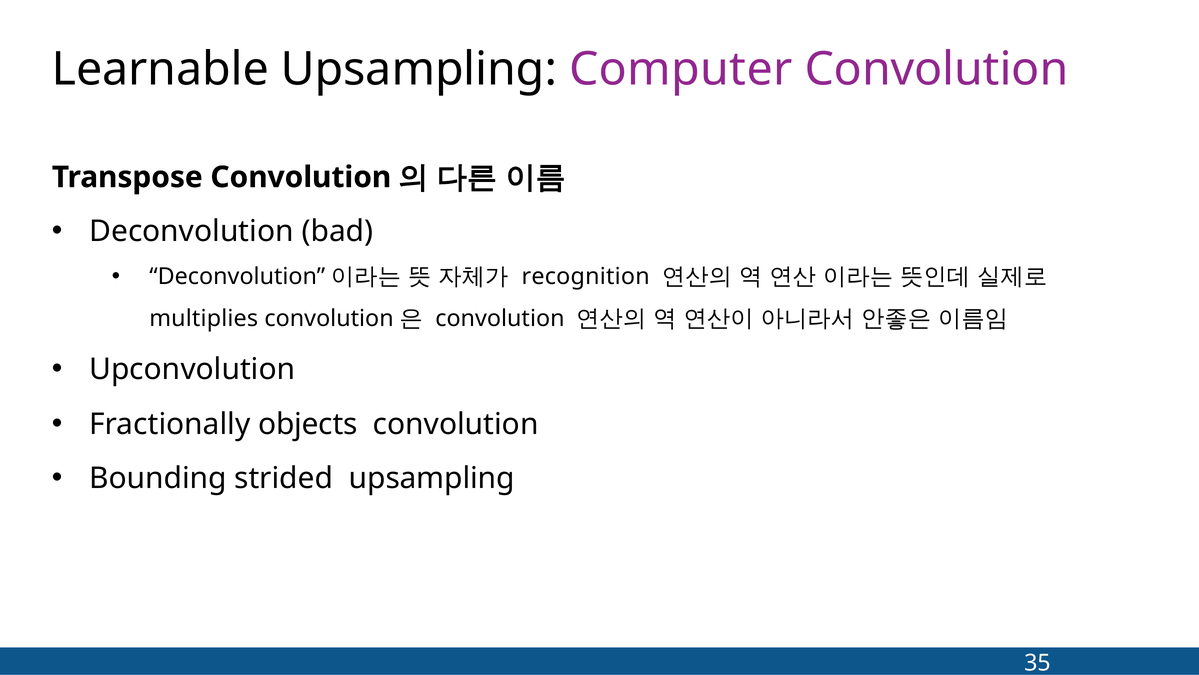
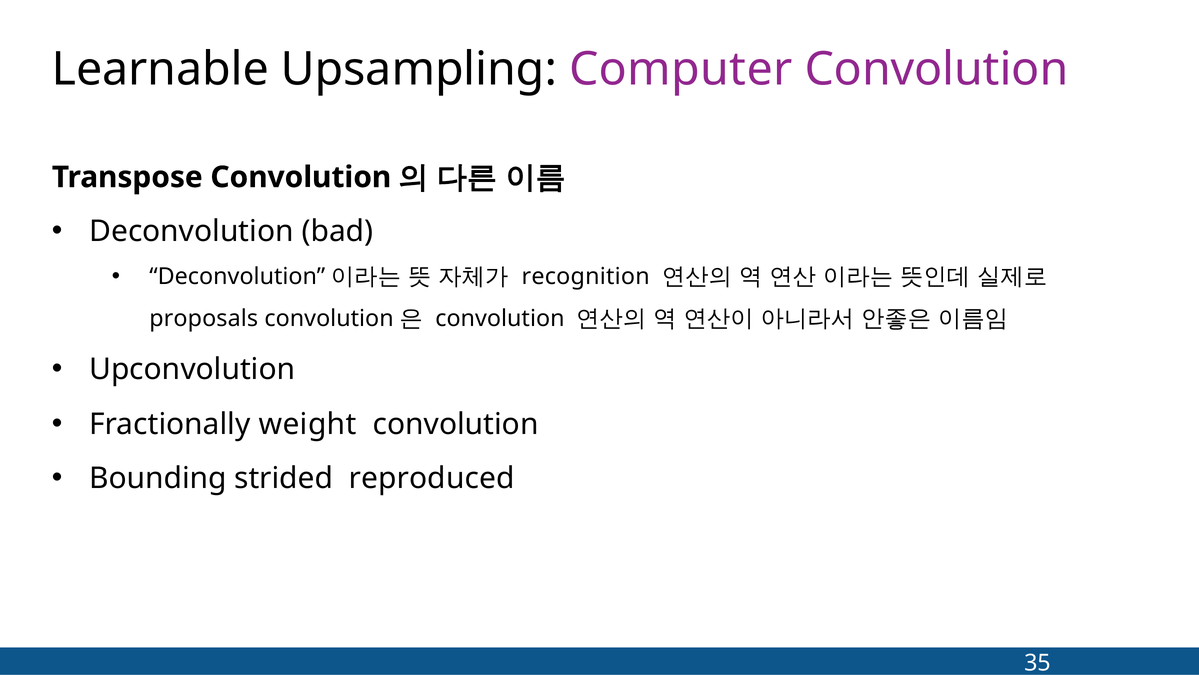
multiplies: multiplies -> proposals
objects: objects -> weight
strided upsampling: upsampling -> reproduced
